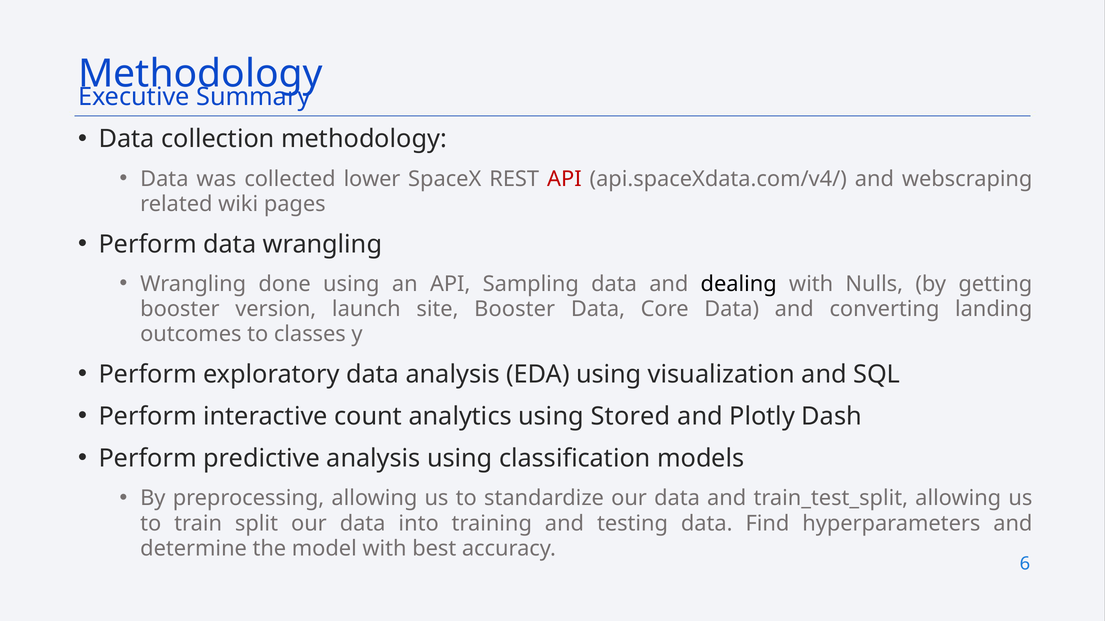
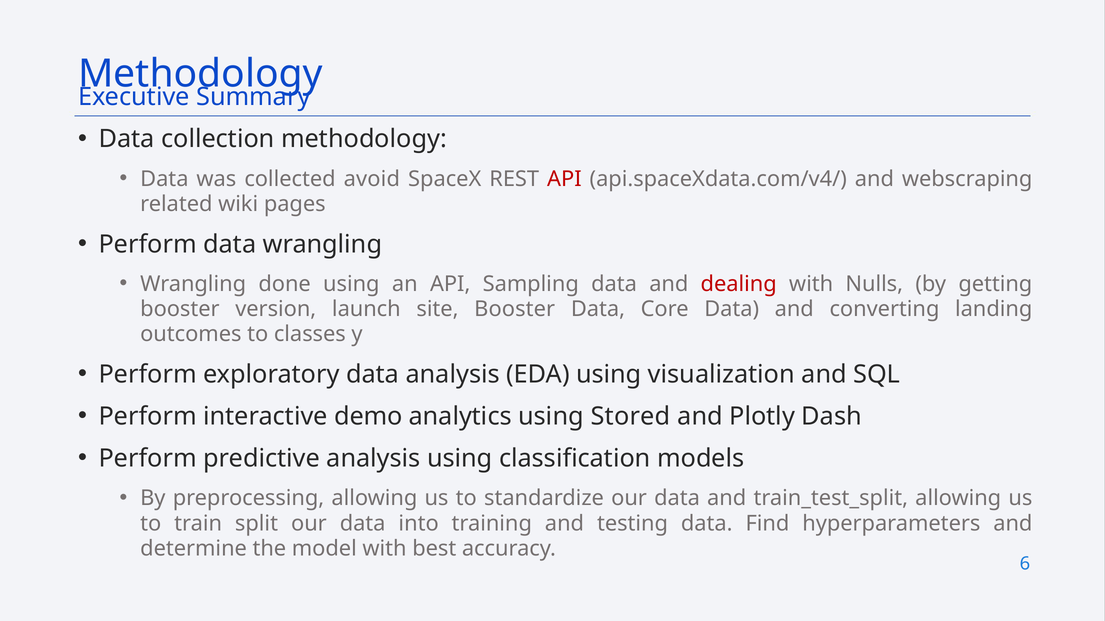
lower: lower -> avoid
dealing colour: black -> red
count: count -> demo
